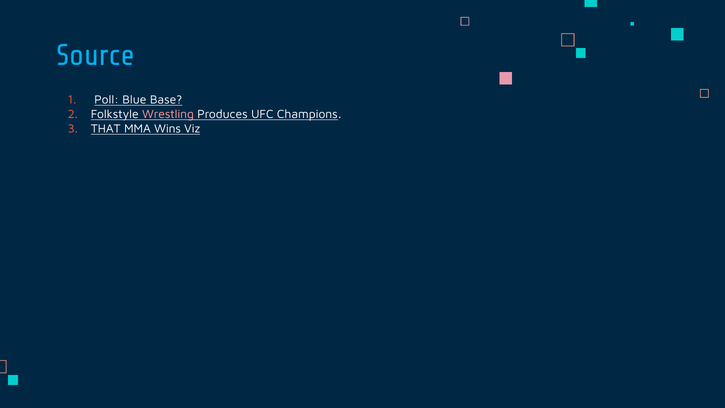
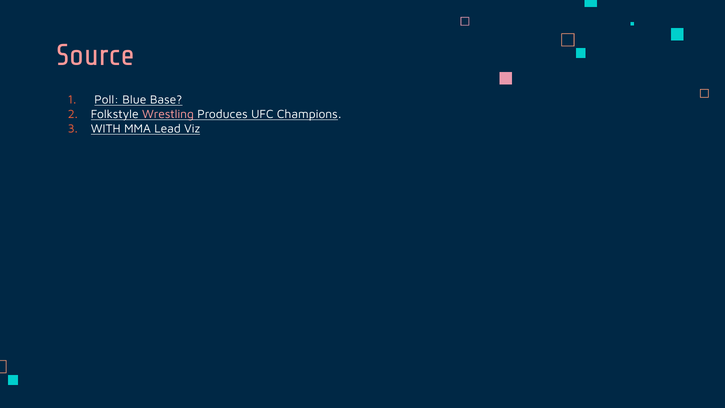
Source colour: light blue -> pink
THAT: THAT -> WITH
Wins: Wins -> Lead
